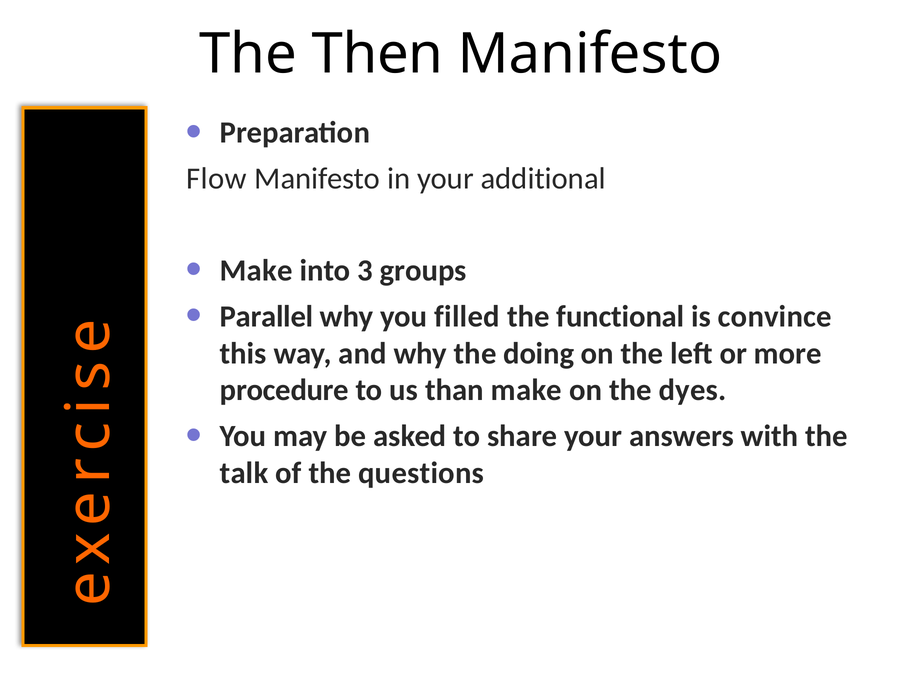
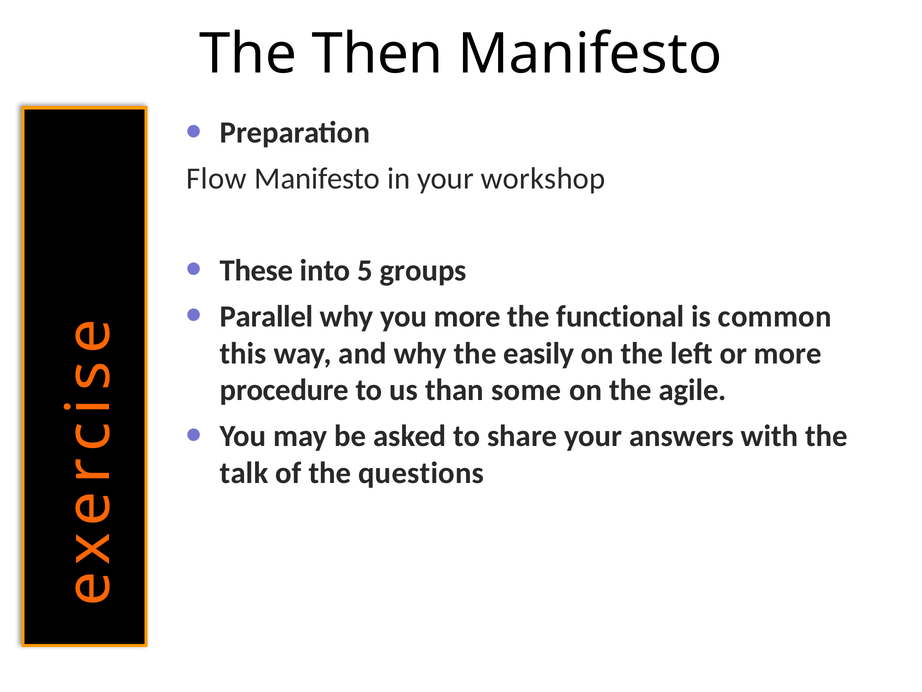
additional: additional -> workshop
Make at (256, 270): Make -> These
3: 3 -> 5
you filled: filled -> more
convince: convince -> common
doing: doing -> easily
than make: make -> some
dyes: dyes -> agile
